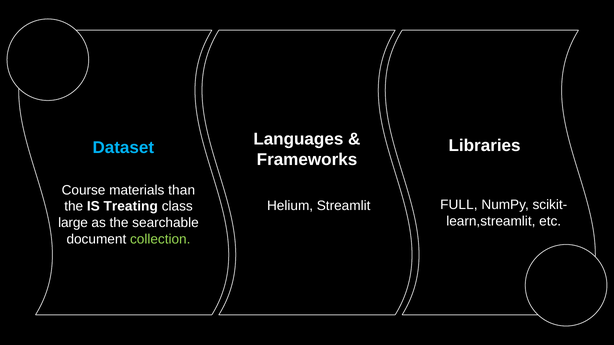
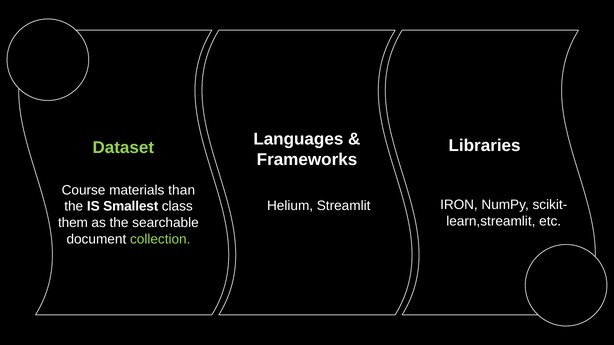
Dataset colour: light blue -> light green
FULL: FULL -> IRON
Treating: Treating -> Smallest
large: large -> them
